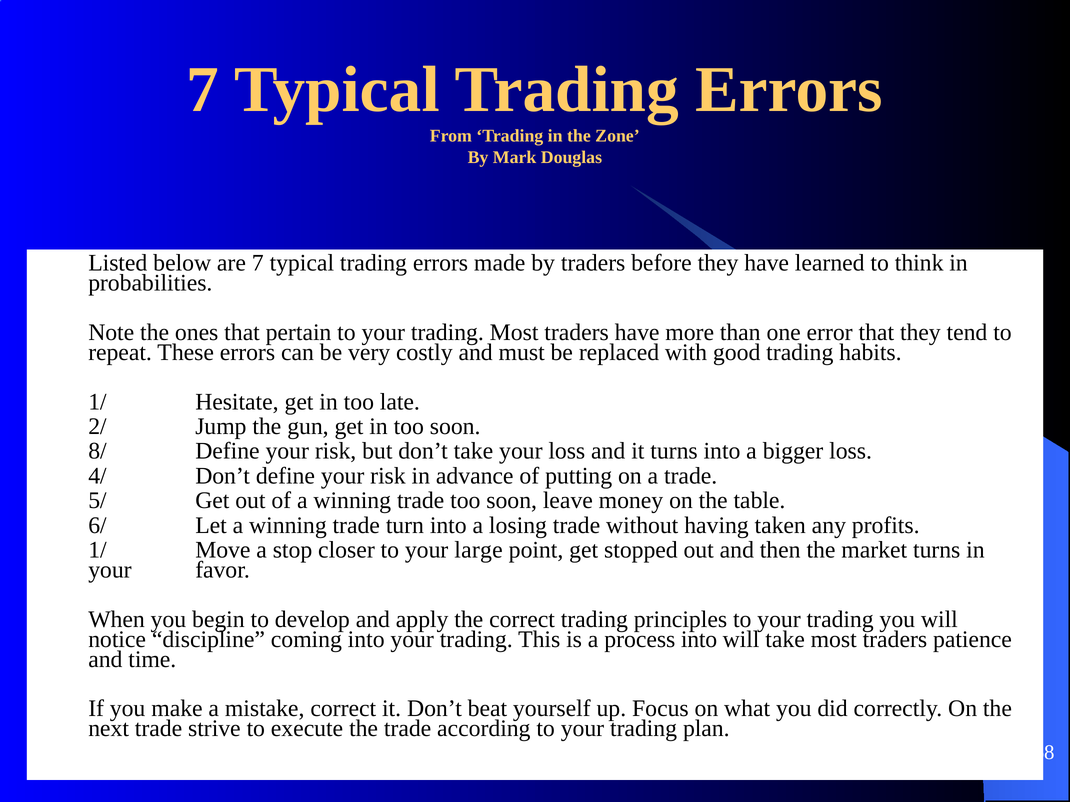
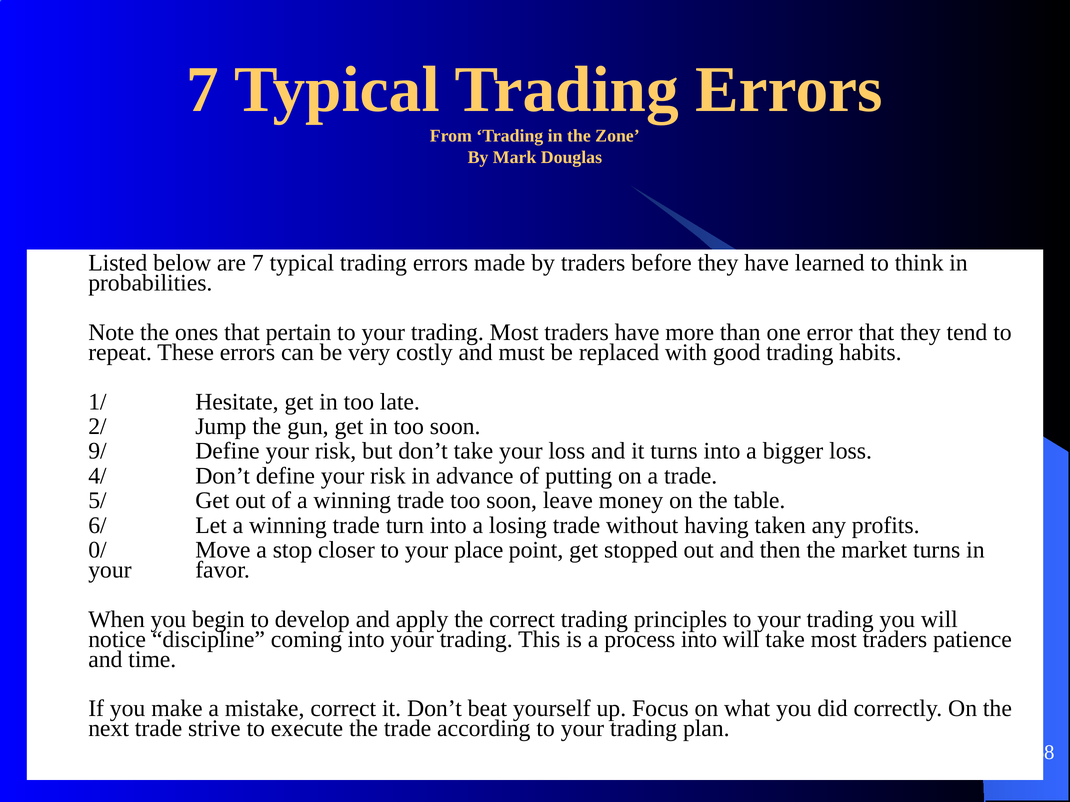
8/: 8/ -> 9/
1/ at (97, 550): 1/ -> 0/
large: large -> place
